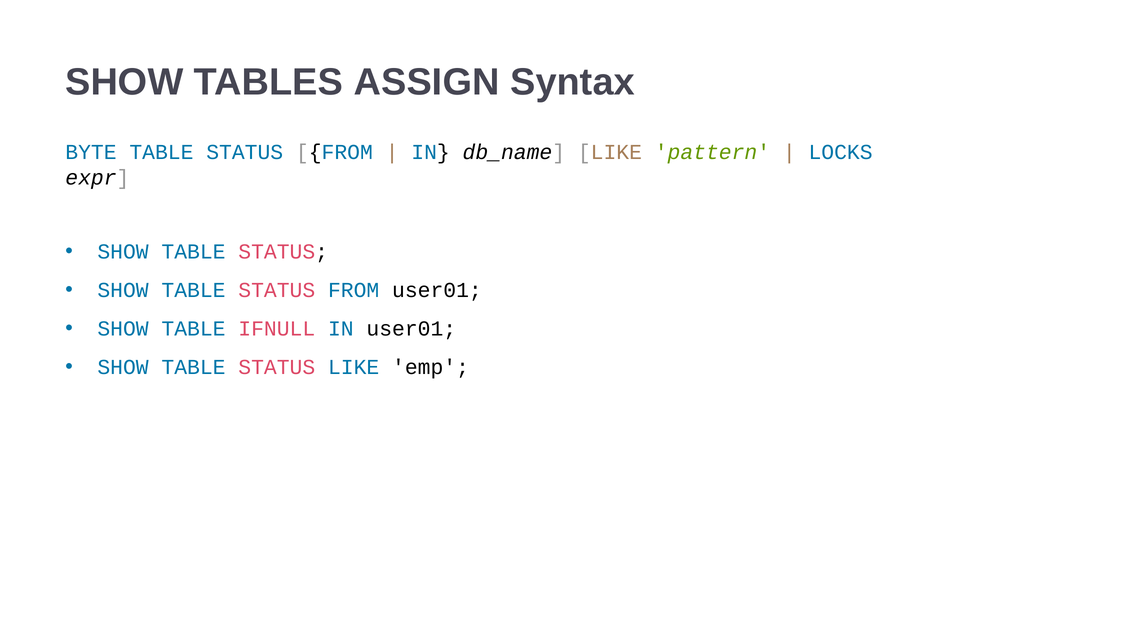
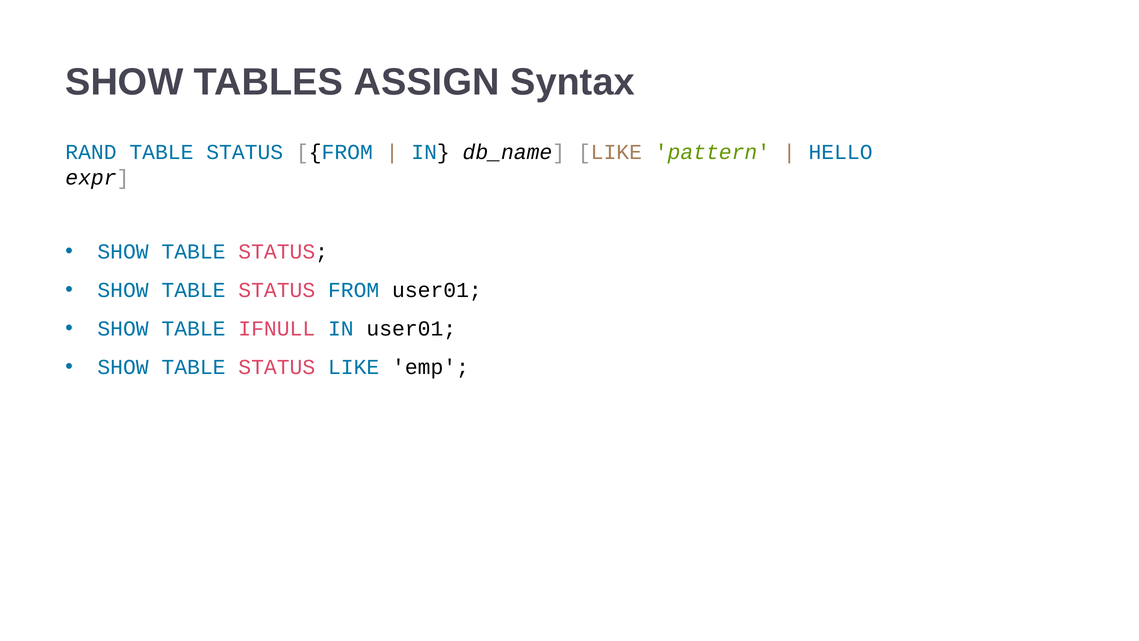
BYTE: BYTE -> RAND
LOCKS: LOCKS -> HELLO
